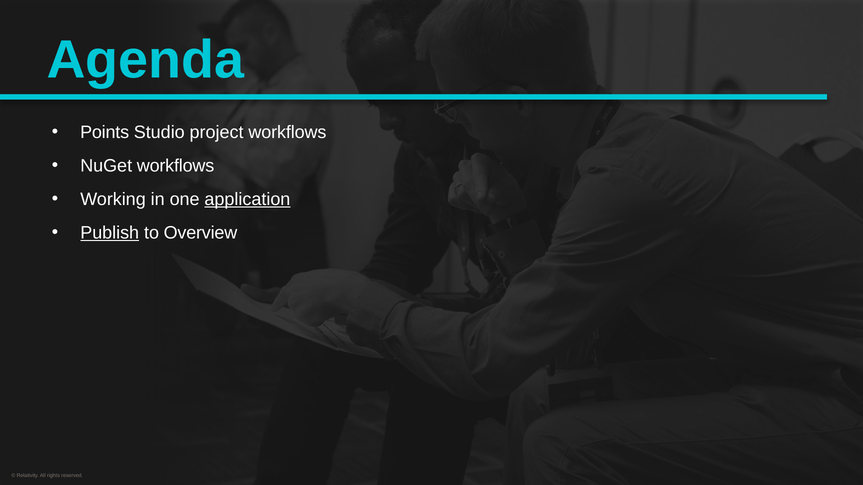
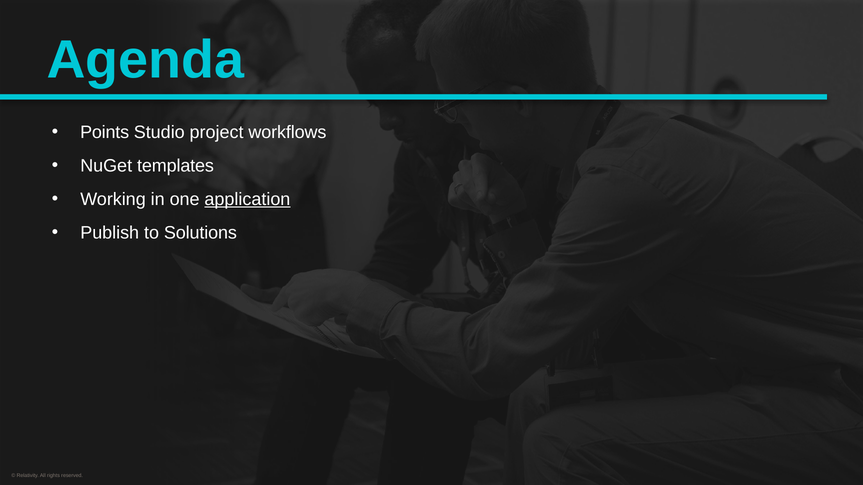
NuGet workflows: workflows -> templates
Publish underline: present -> none
Overview: Overview -> Solutions
